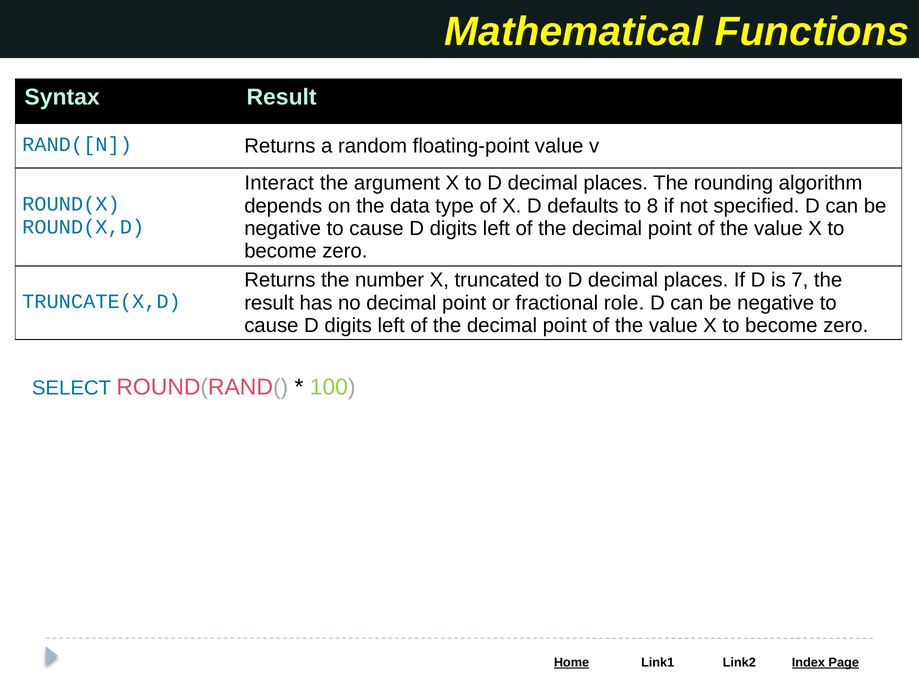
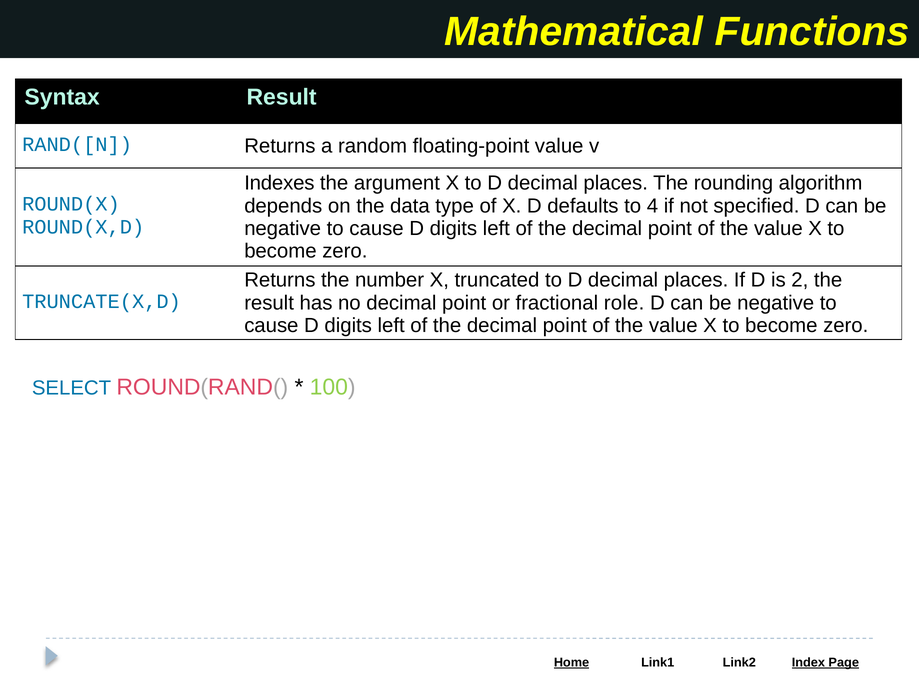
Interact: Interact -> Indexes
8: 8 -> 4
7: 7 -> 2
